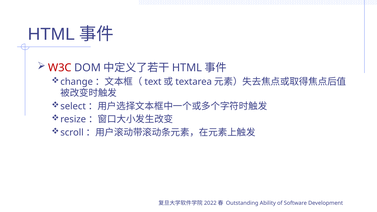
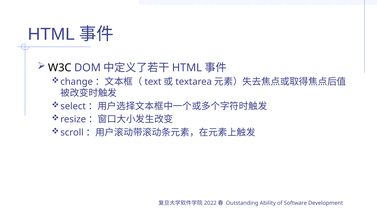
W3C colour: red -> black
